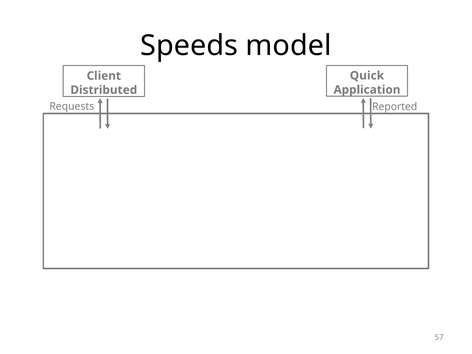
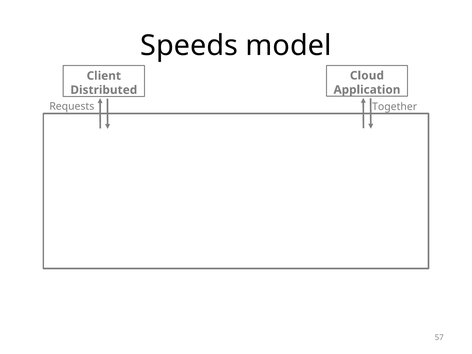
Quick: Quick -> Cloud
Reported: Reported -> Together
